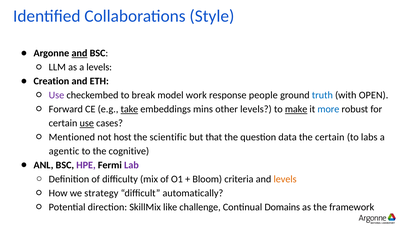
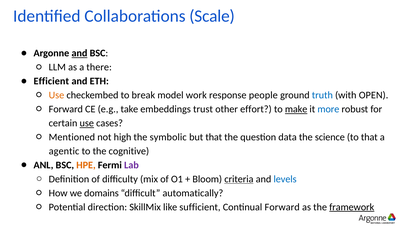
Style: Style -> Scale
a levels: levels -> there
Creation: Creation -> Efficient
Use at (56, 95) colour: purple -> orange
take underline: present -> none
mins: mins -> trust
other levels: levels -> effort
host: host -> high
scientific: scientific -> symbolic
the certain: certain -> science
to labs: labs -> that
HPE colour: purple -> orange
criteria underline: none -> present
levels at (285, 179) colour: orange -> blue
strategy: strategy -> domains
challenge: challenge -> sufficient
Continual Domains: Domains -> Forward
framework underline: none -> present
